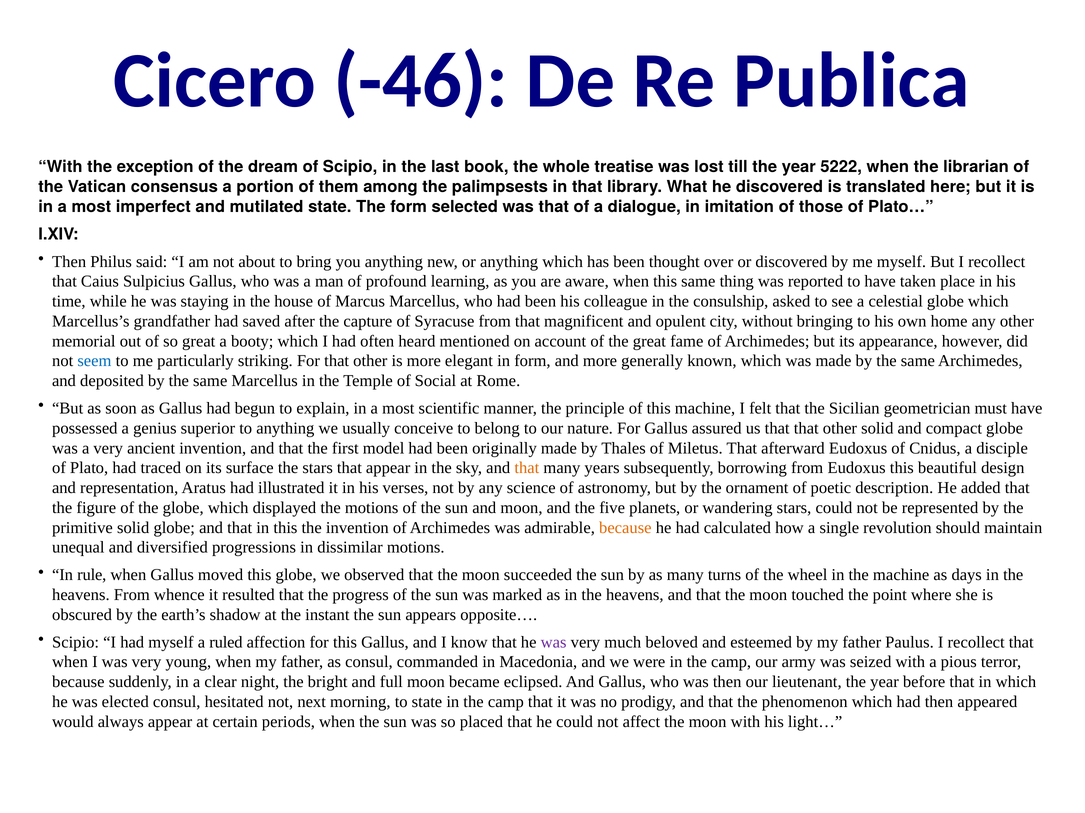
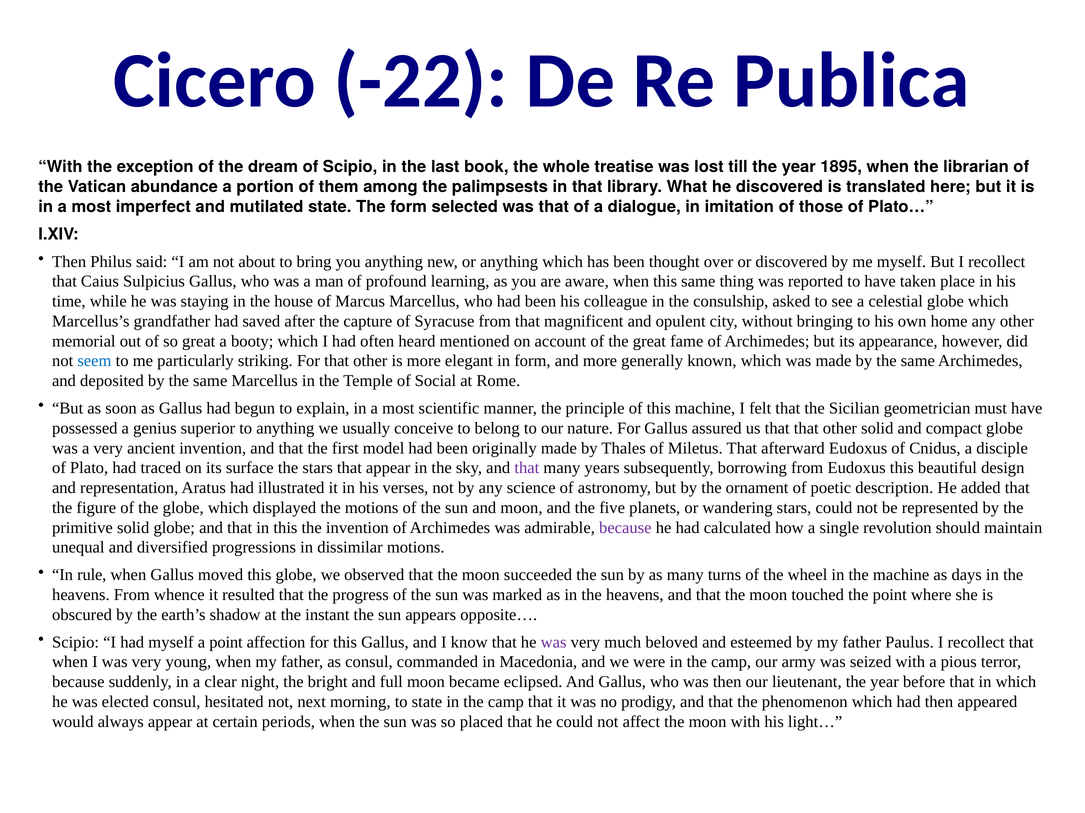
-46: -46 -> -22
5222: 5222 -> 1895
consensus: consensus -> abundance
that at (527, 468) colour: orange -> purple
because at (625, 528) colour: orange -> purple
a ruled: ruled -> point
